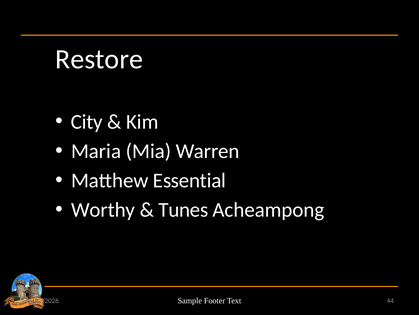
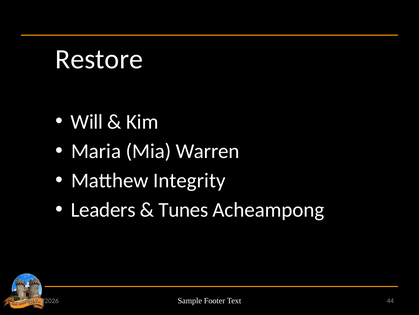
City: City -> Will
Essential: Essential -> Integrity
Worthy: Worthy -> Leaders
